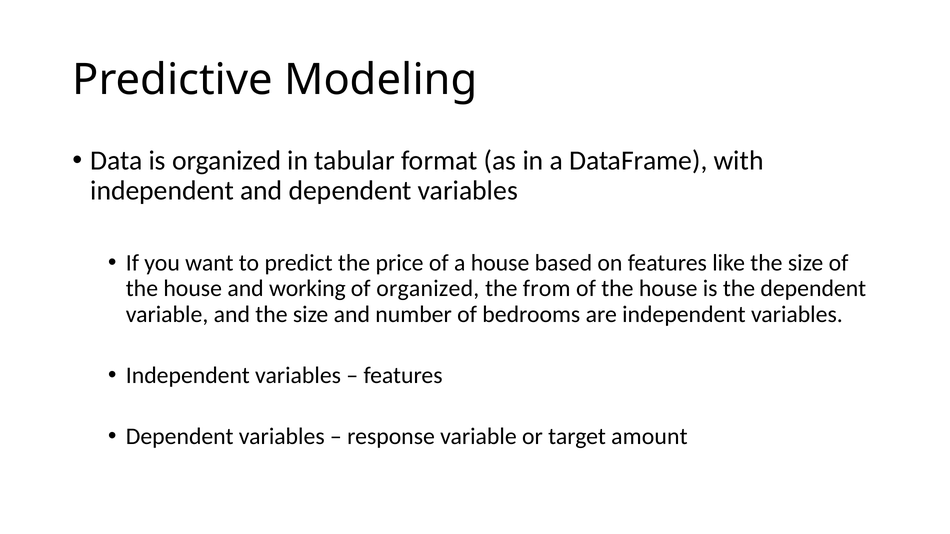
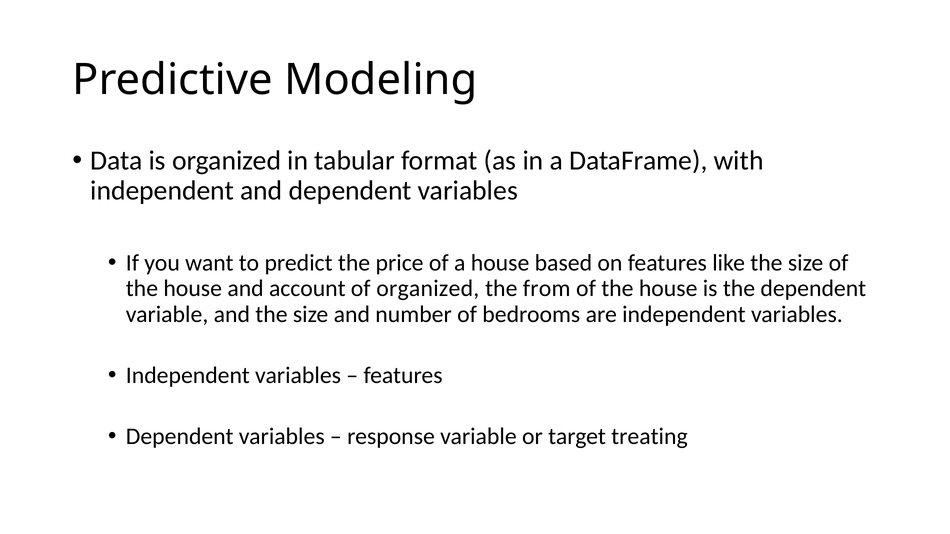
working: working -> account
amount: amount -> treating
